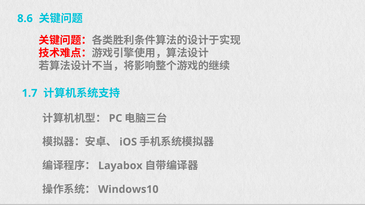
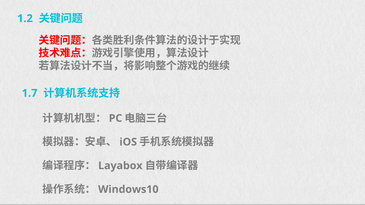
8.6: 8.6 -> 1.2
